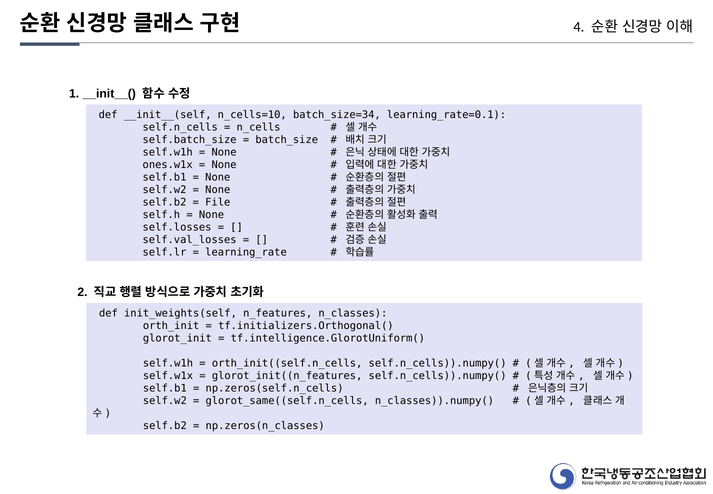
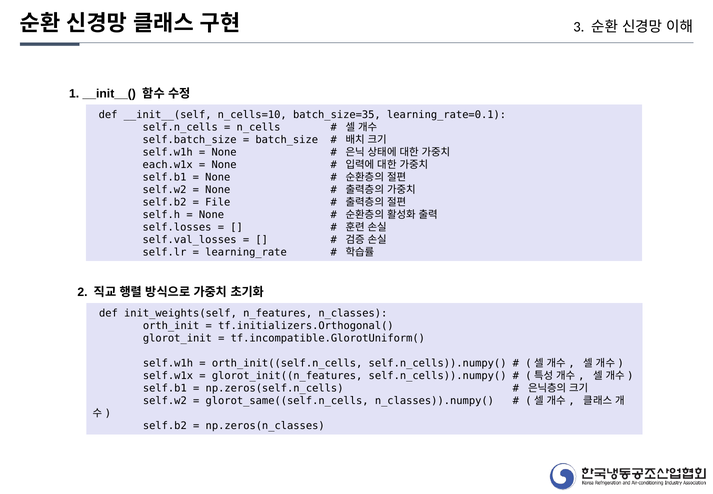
4: 4 -> 3
batch_size=34: batch_size=34 -> batch_size=35
ones.w1x: ones.w1x -> each.w1x
tf.intelligence.GlorotUniform(: tf.intelligence.GlorotUniform( -> tf.incompatible.GlorotUniform(
